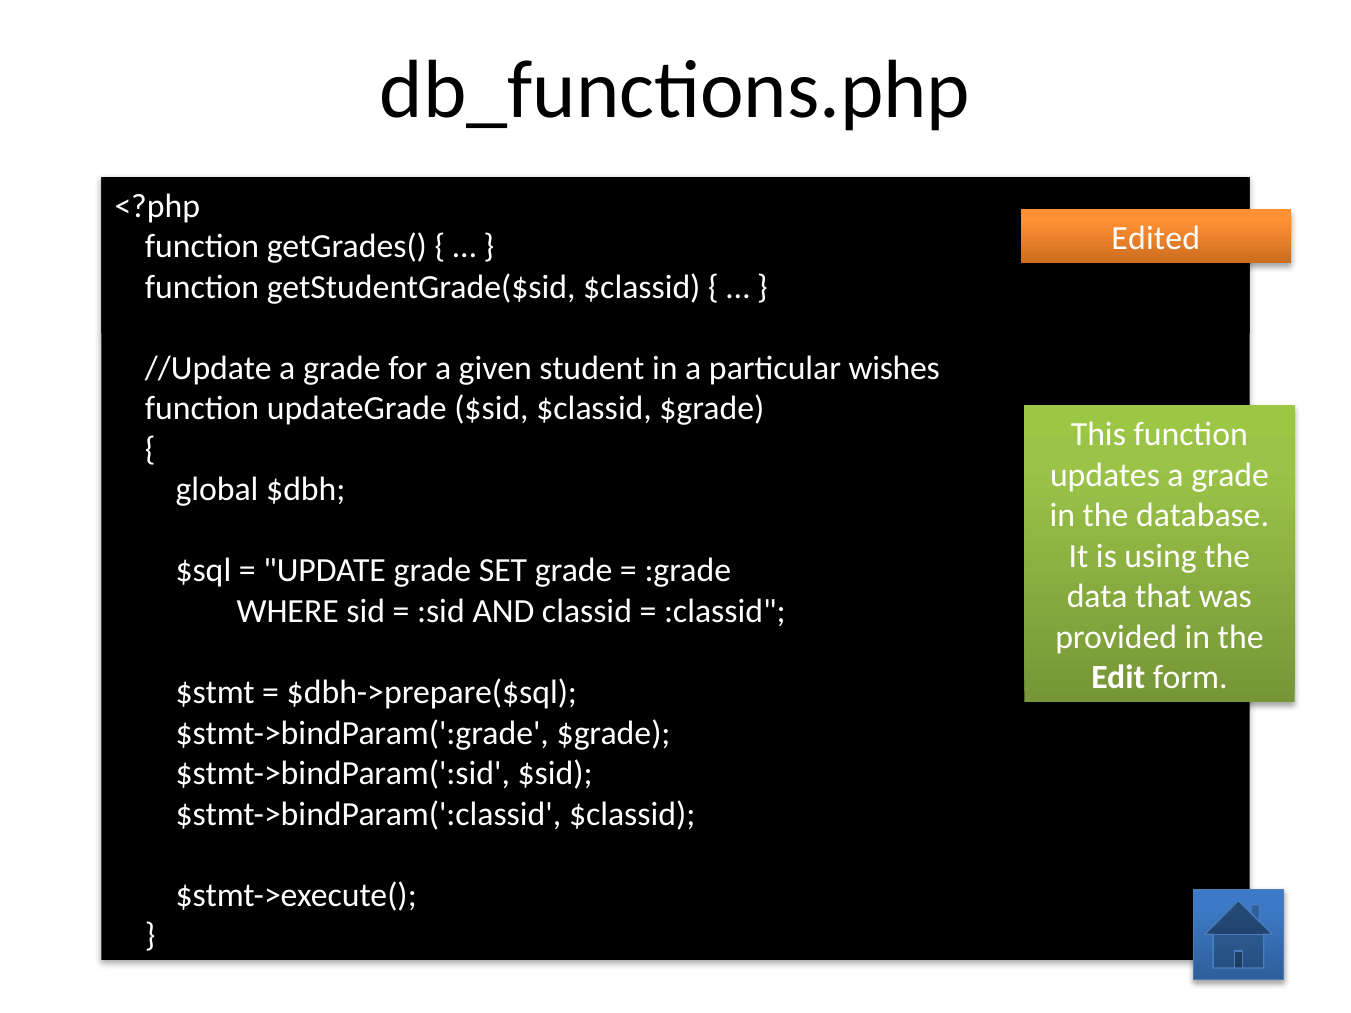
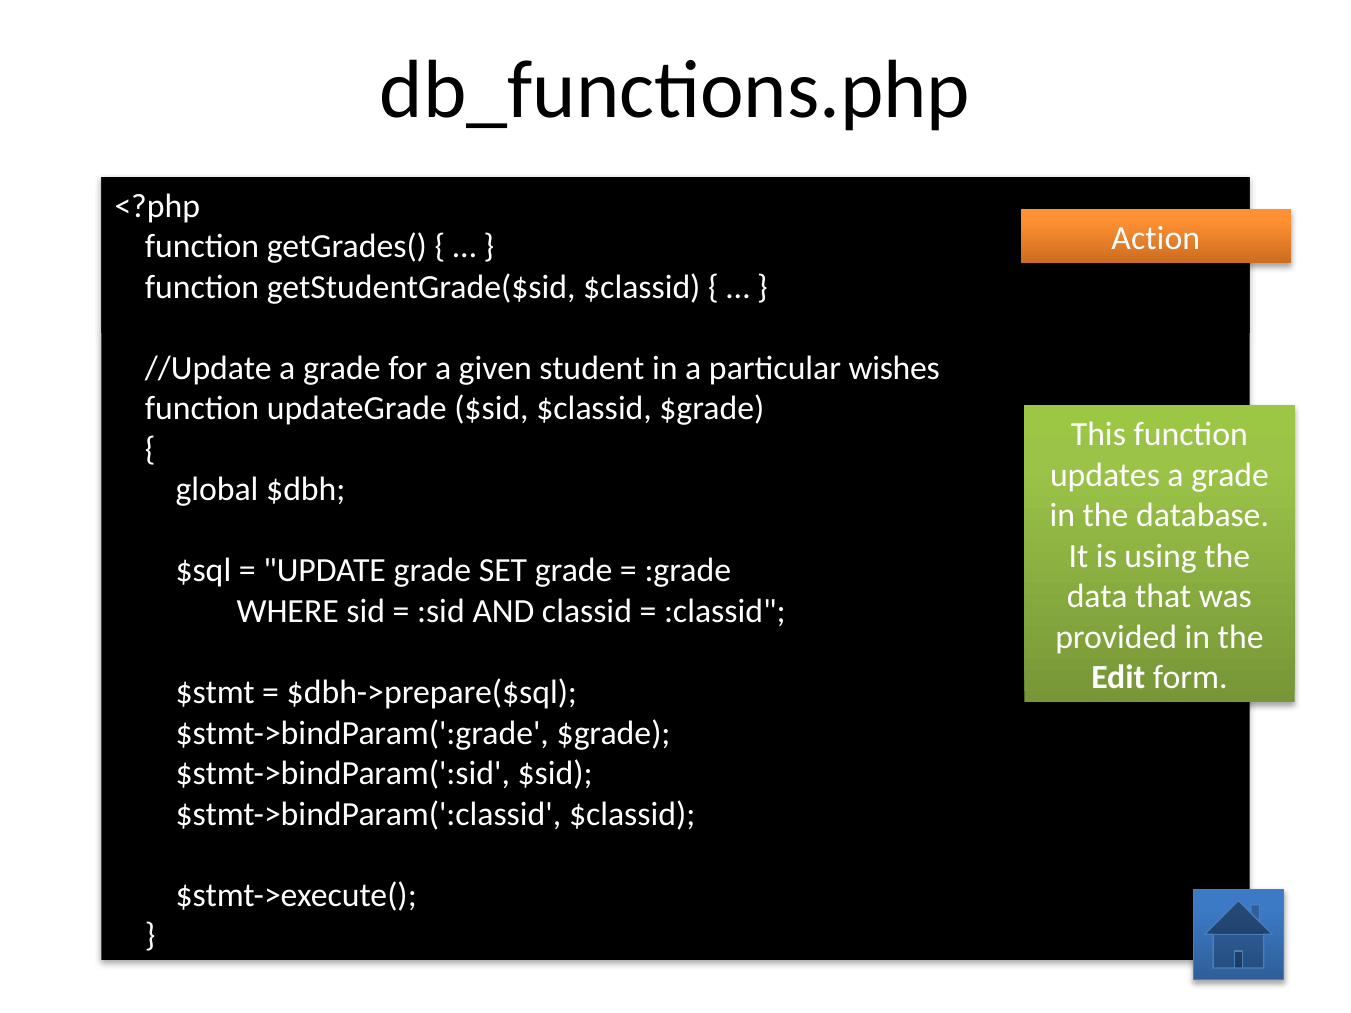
Edited: Edited -> Action
